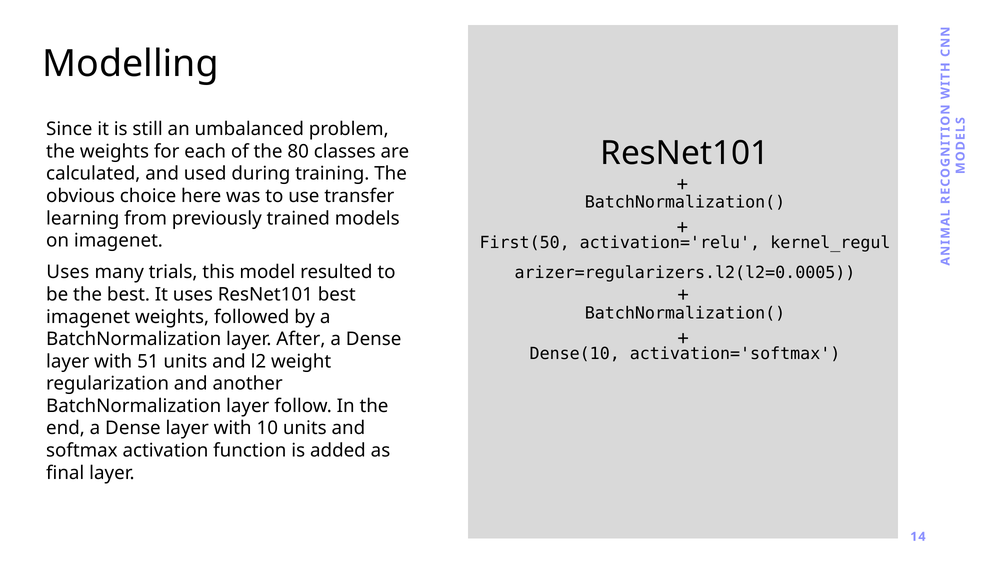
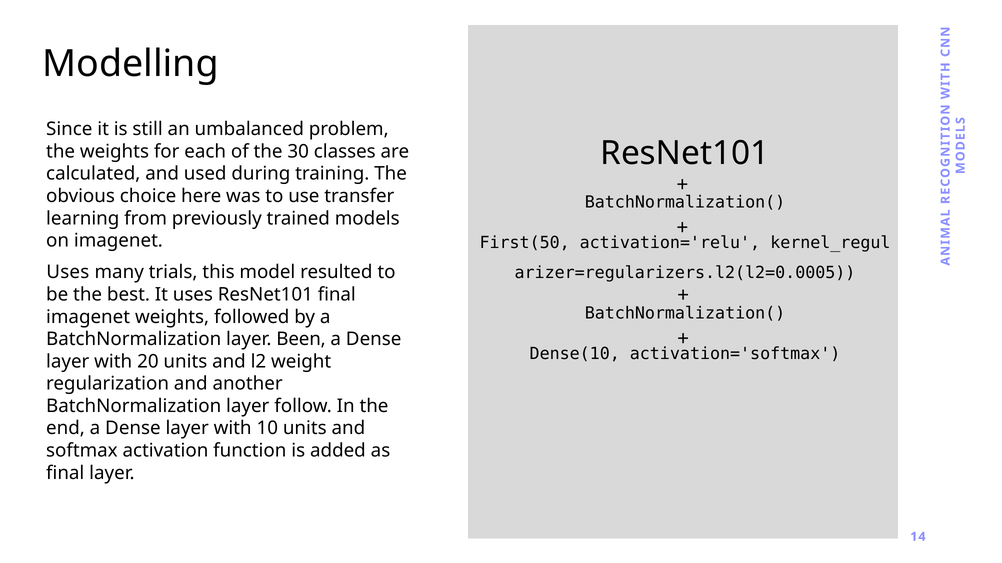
80: 80 -> 30
ResNet101 best: best -> final
After: After -> Been
51: 51 -> 20
